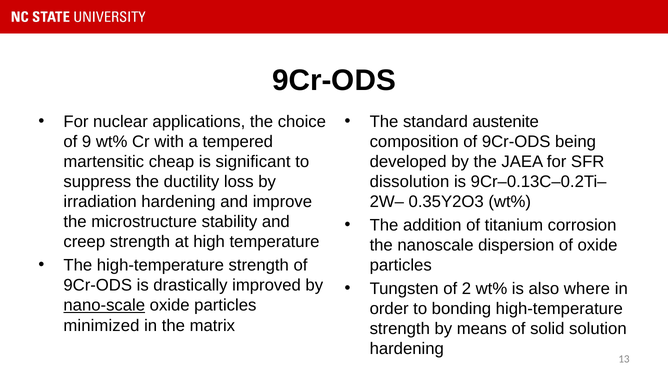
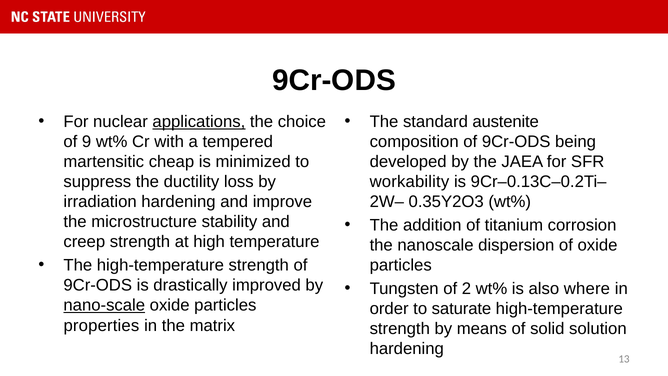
applications underline: none -> present
significant: significant -> minimized
dissolution: dissolution -> workability
bonding: bonding -> saturate
minimized: minimized -> properties
